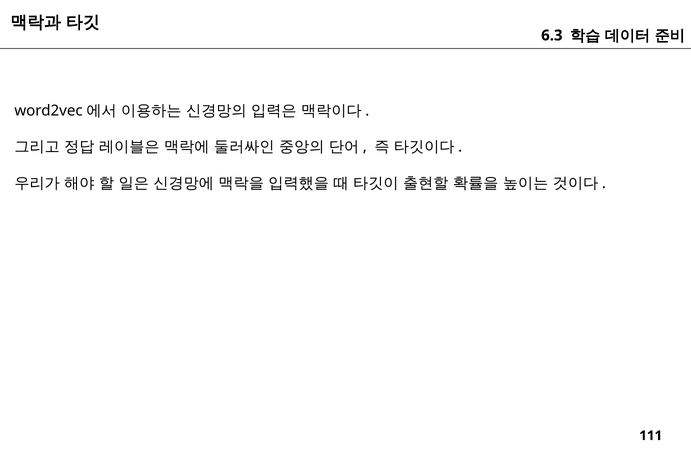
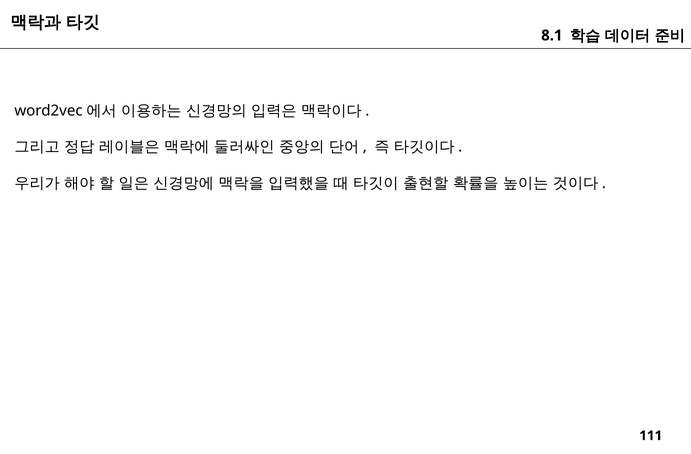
6.3: 6.3 -> 8.1
